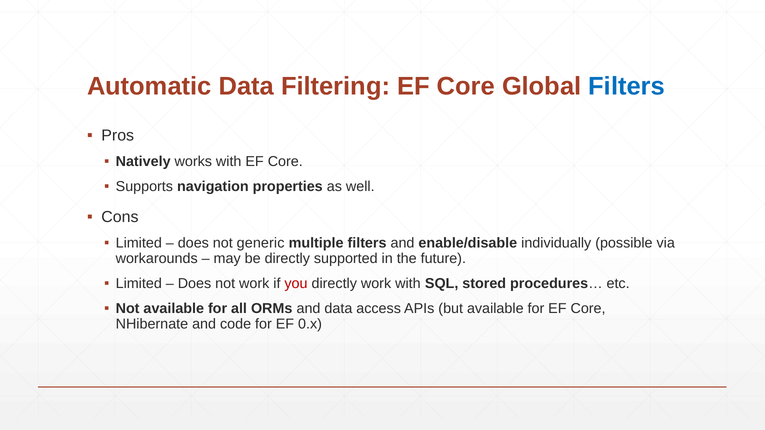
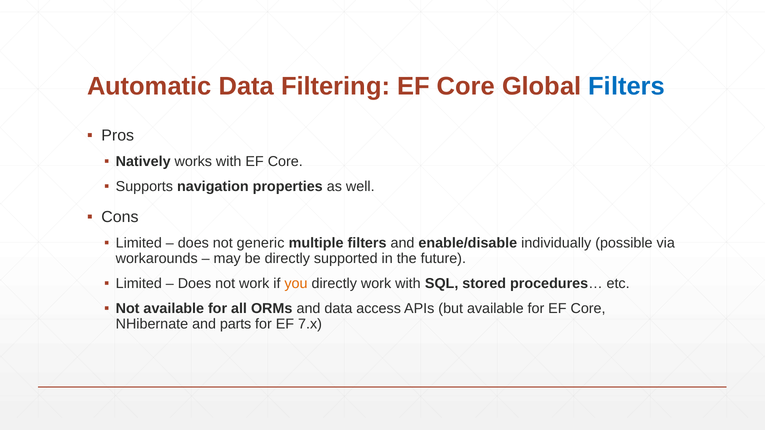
you colour: red -> orange
code: code -> parts
0.x: 0.x -> 7.x
